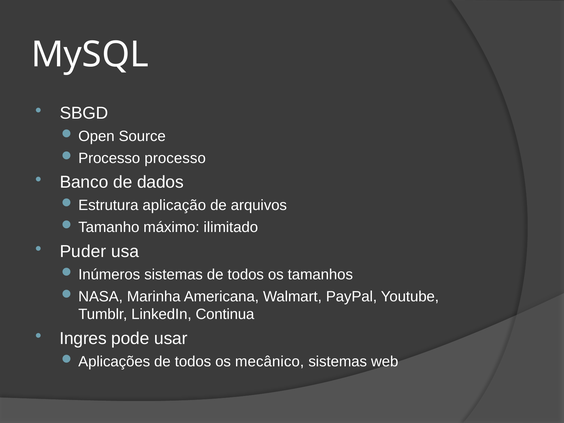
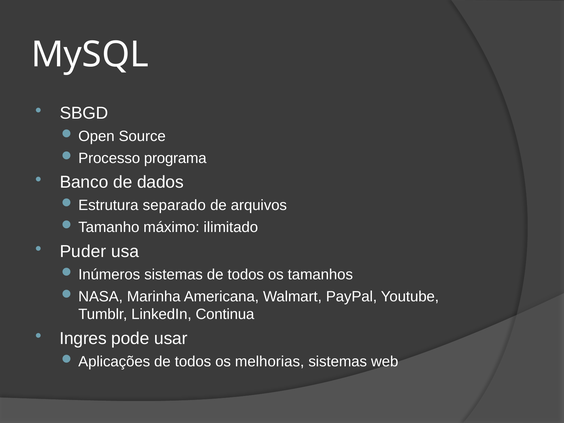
processo: processo -> programa
aplicação: aplicação -> separado
mecânico: mecânico -> melhorias
